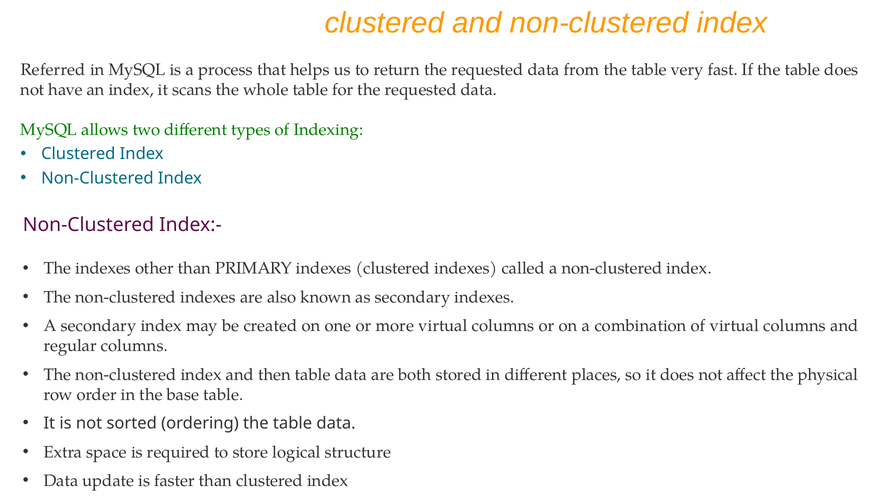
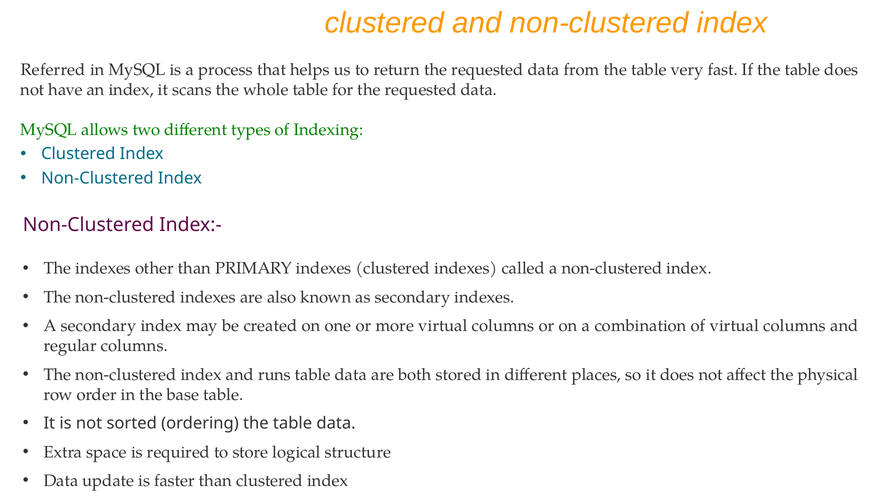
then: then -> runs
